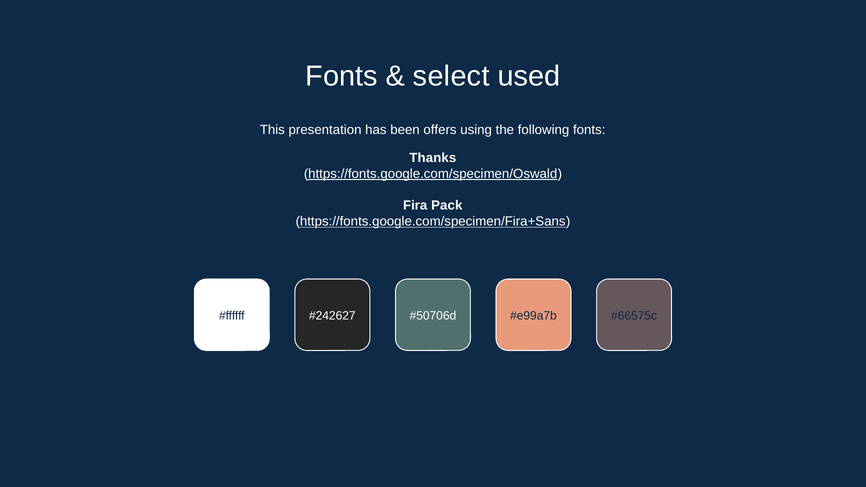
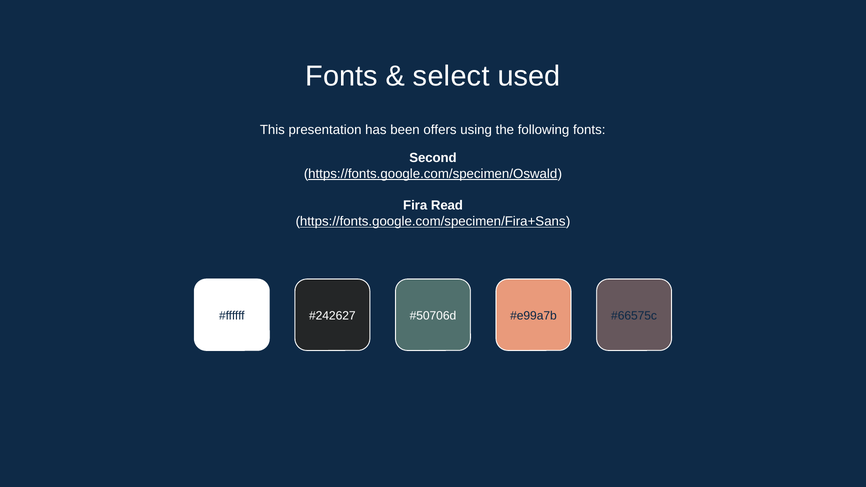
Thanks: Thanks -> Second
Pack: Pack -> Read
